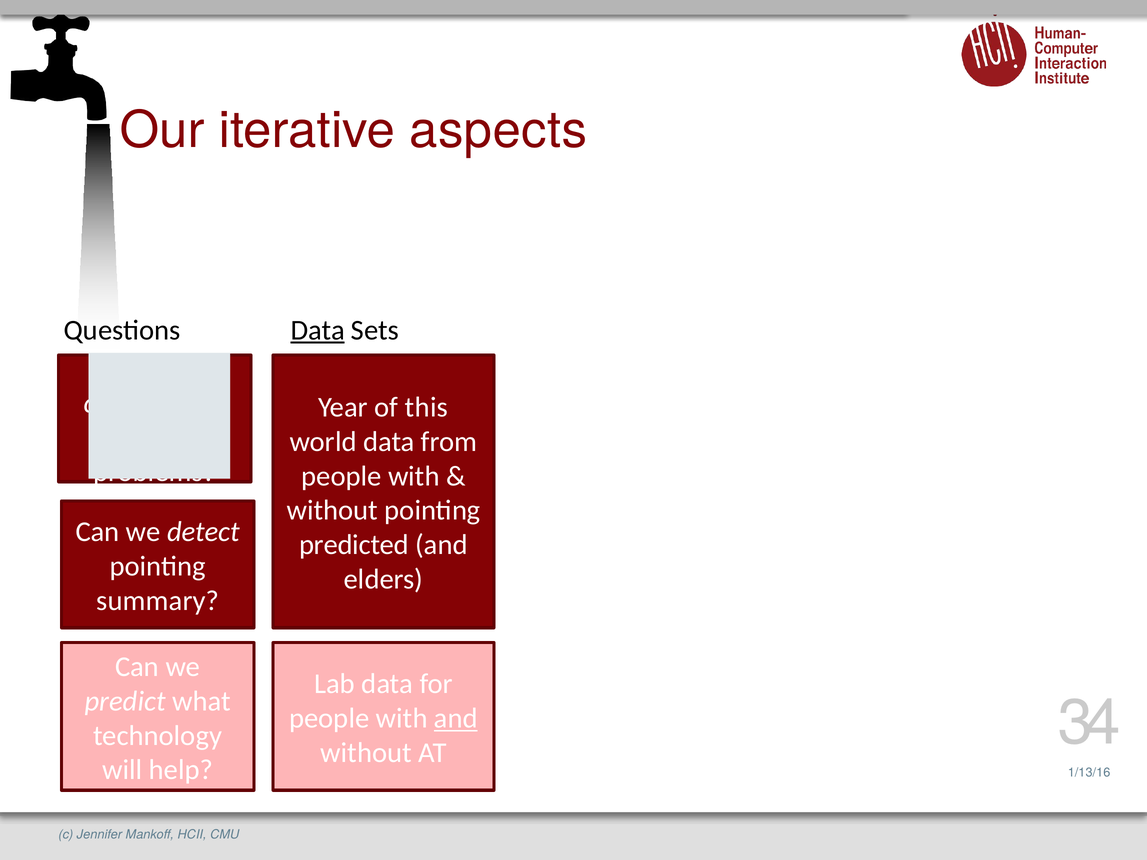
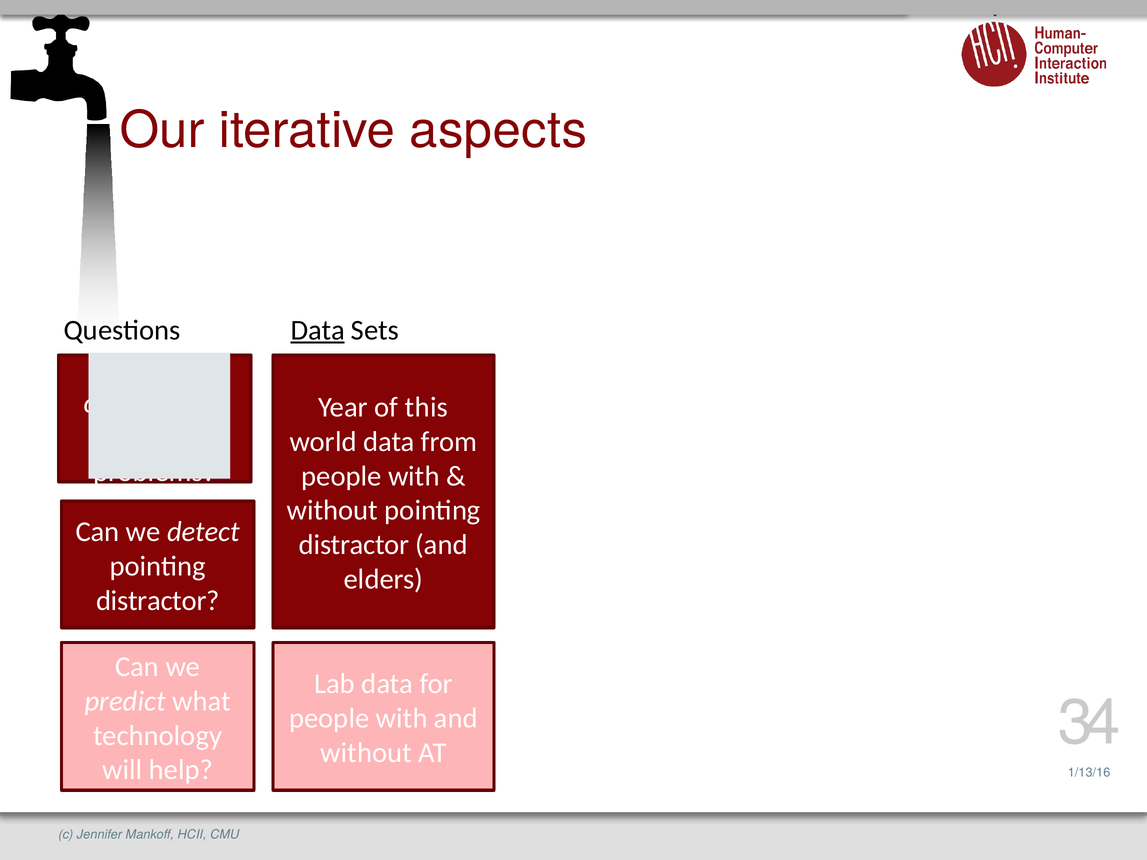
predicted at (354, 545): predicted -> distractor
summary at (158, 601): summary -> distractor
and at (456, 719) underline: present -> none
